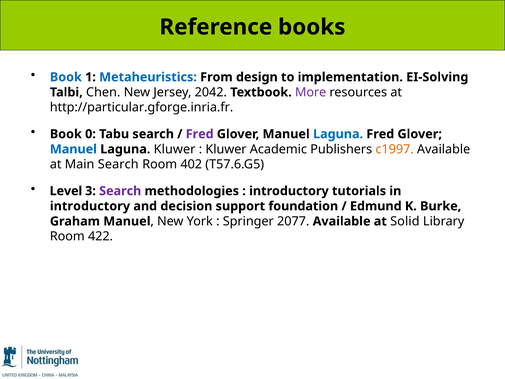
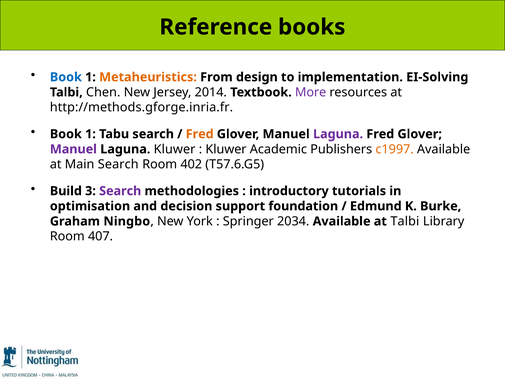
Metaheuristics colour: blue -> orange
2042: 2042 -> 2014
http://particular.gforge.inria.fr: http://particular.gforge.inria.fr -> http://methods.gforge.inria.fr
0 at (90, 134): 0 -> 1
Fred at (200, 134) colour: purple -> orange
Laguna at (338, 134) colour: blue -> purple
Manuel at (73, 149) colour: blue -> purple
Level: Level -> Build
introductory at (90, 206): introductory -> optimisation
Graham Manuel: Manuel -> Ningbo
2077: 2077 -> 2034
at Solid: Solid -> Talbi
422: 422 -> 407
